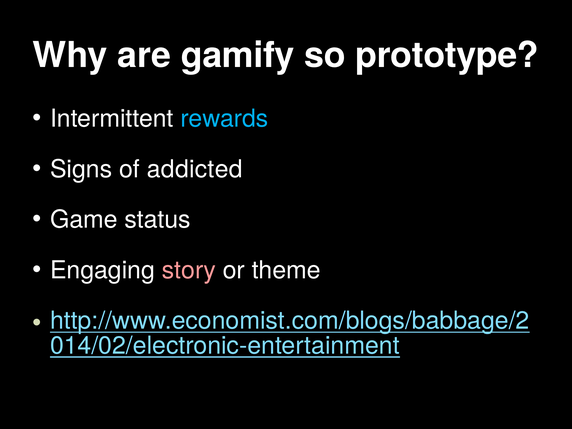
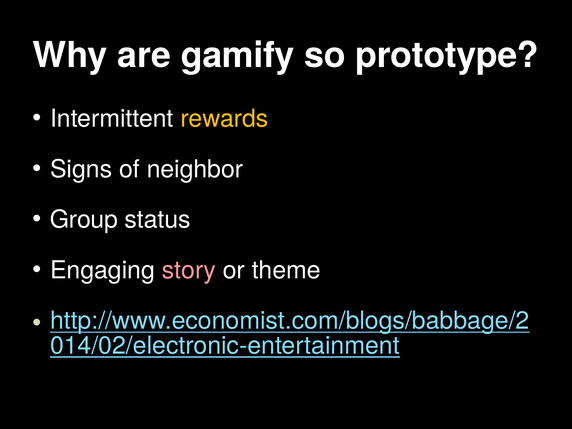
rewards colour: light blue -> yellow
addicted: addicted -> neighbor
Game: Game -> Group
